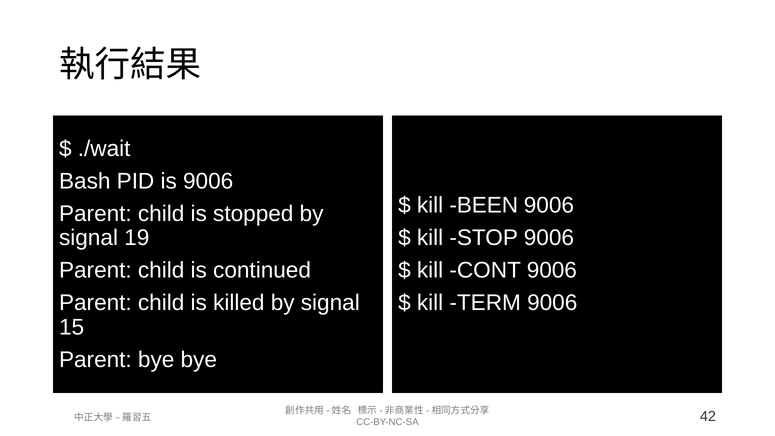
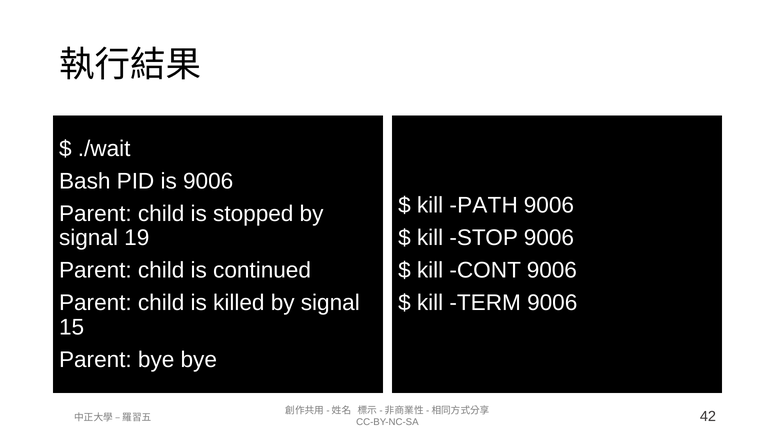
BEEN: BEEN -> PATH
